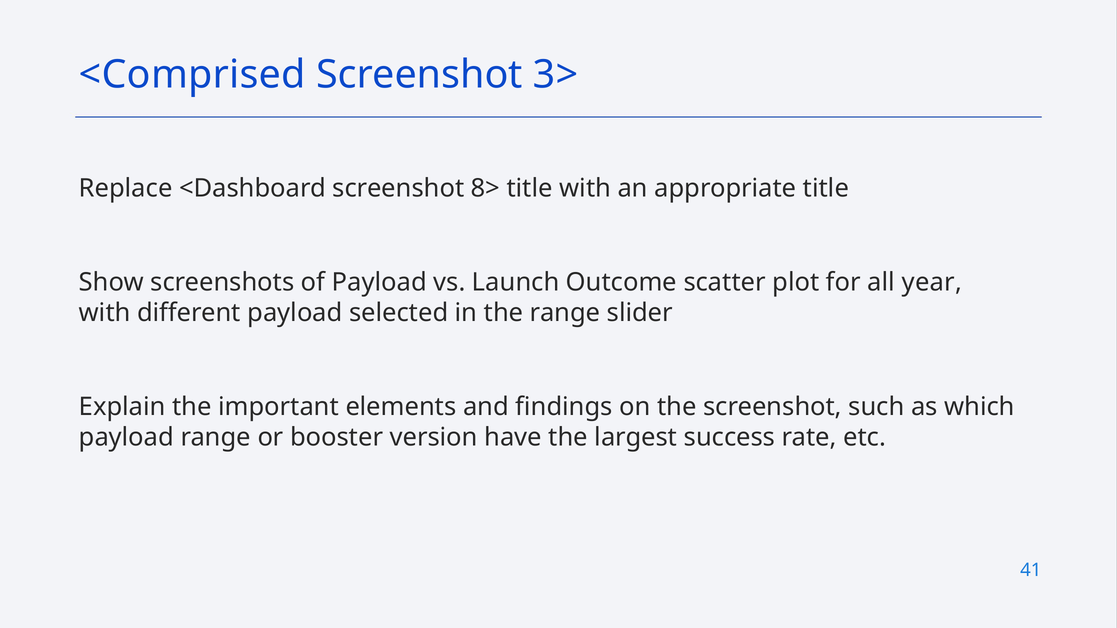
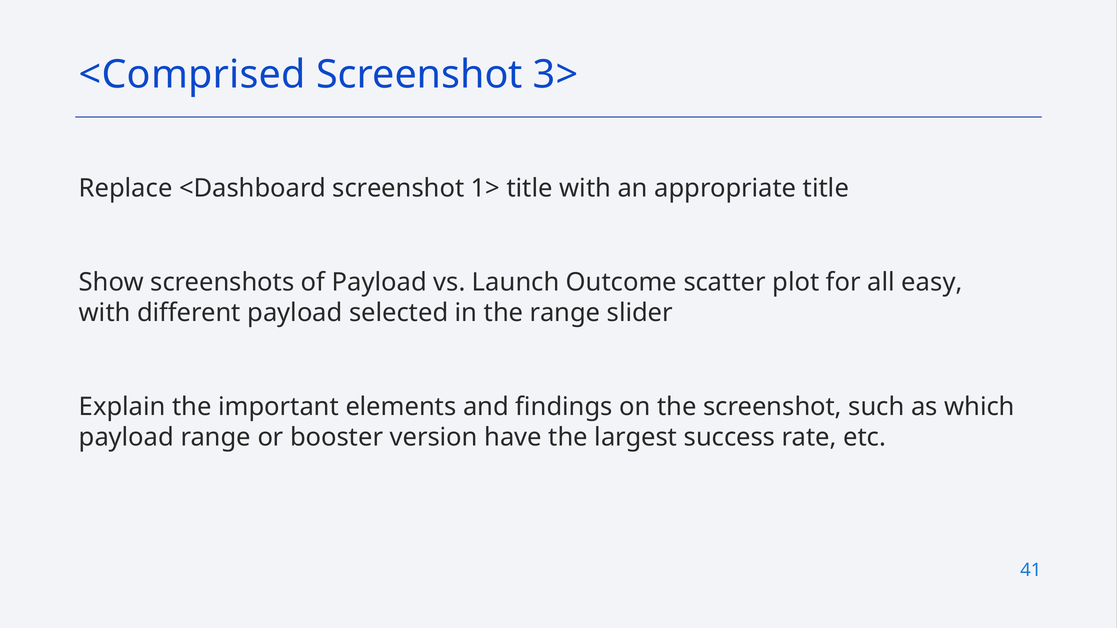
8>: 8> -> 1>
year: year -> easy
